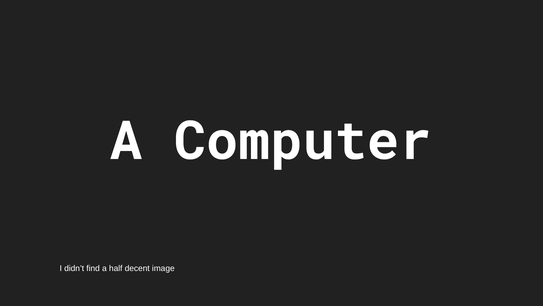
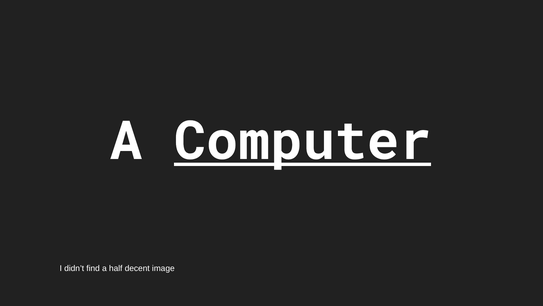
Computer underline: none -> present
